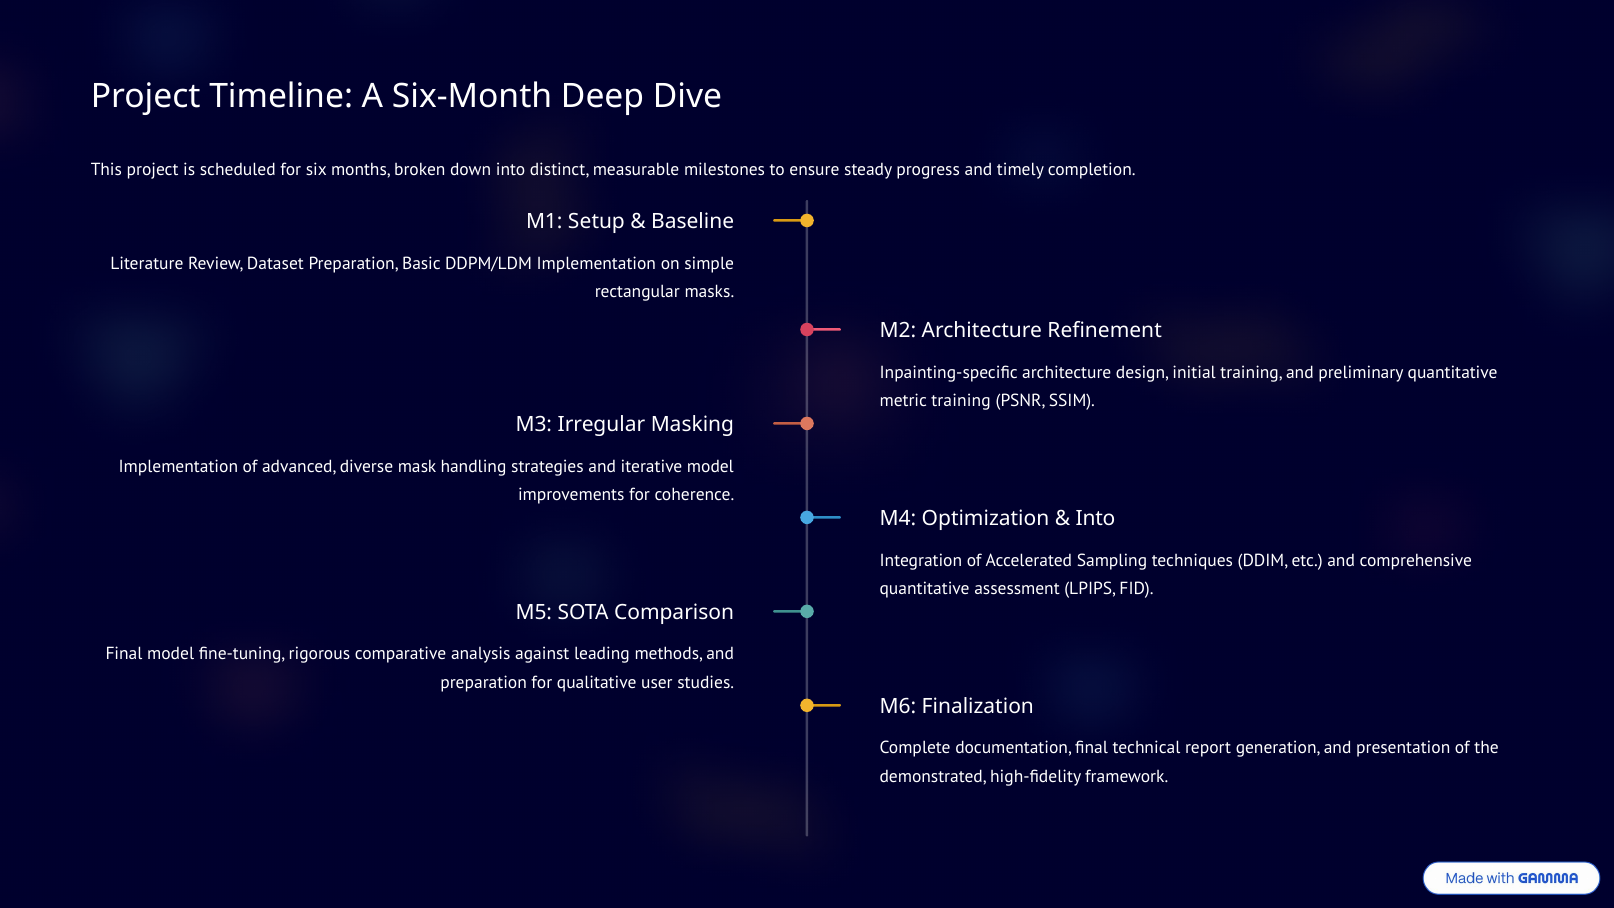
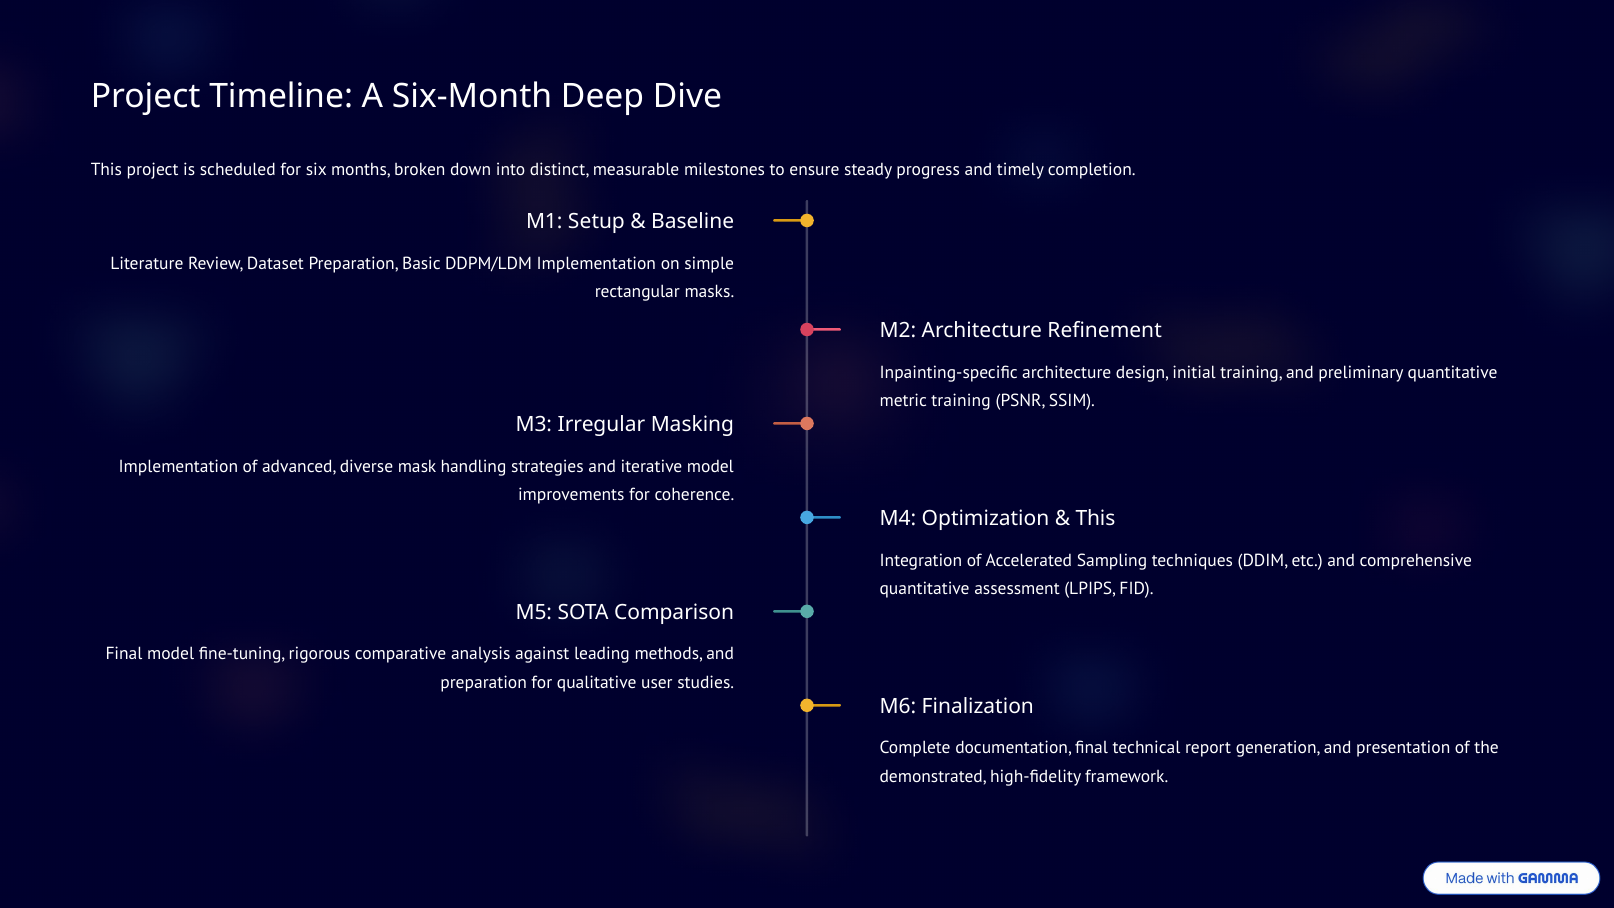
Into at (1095, 519): Into -> This
